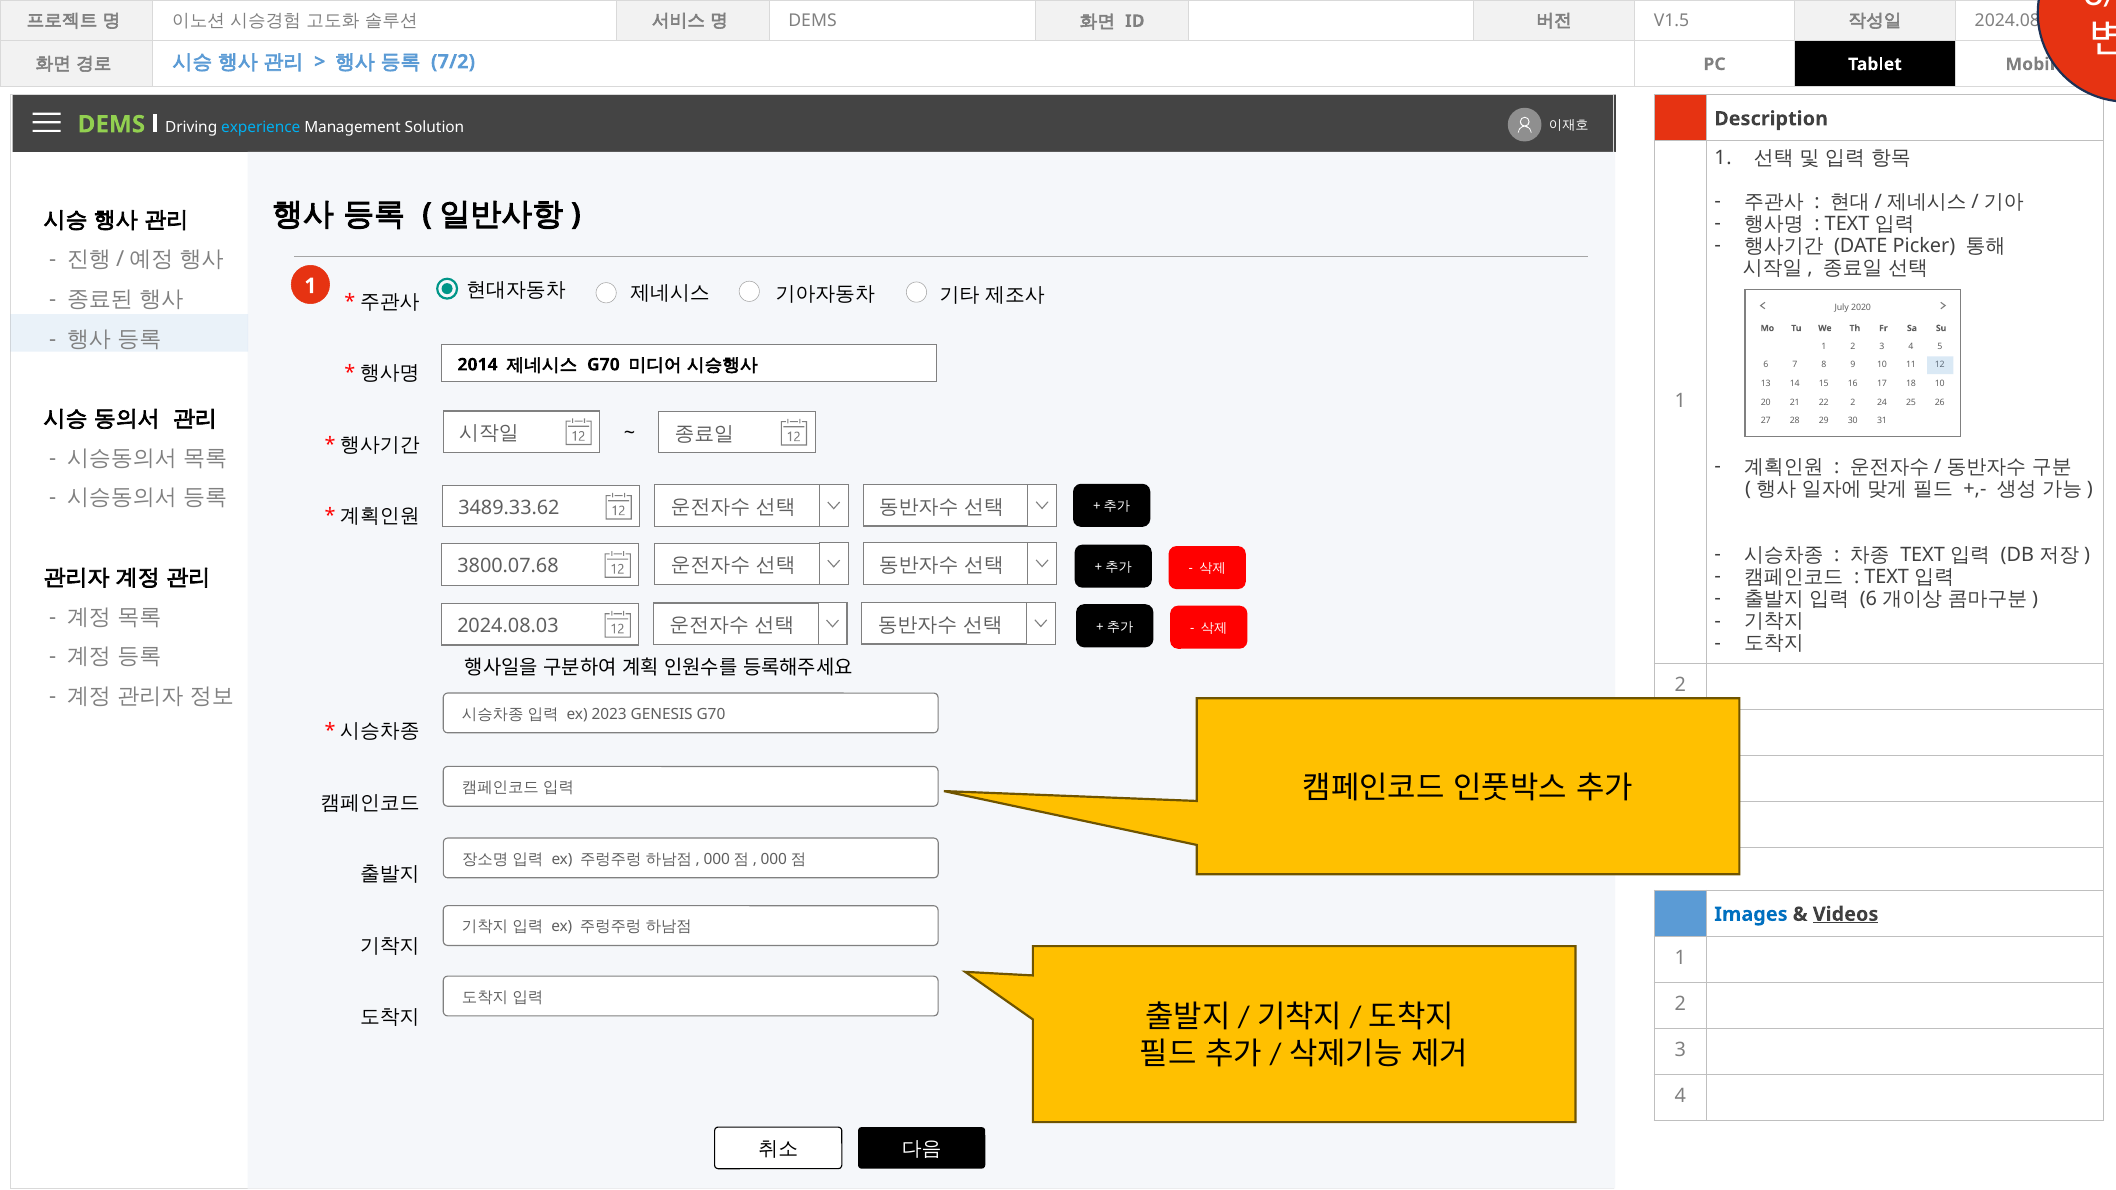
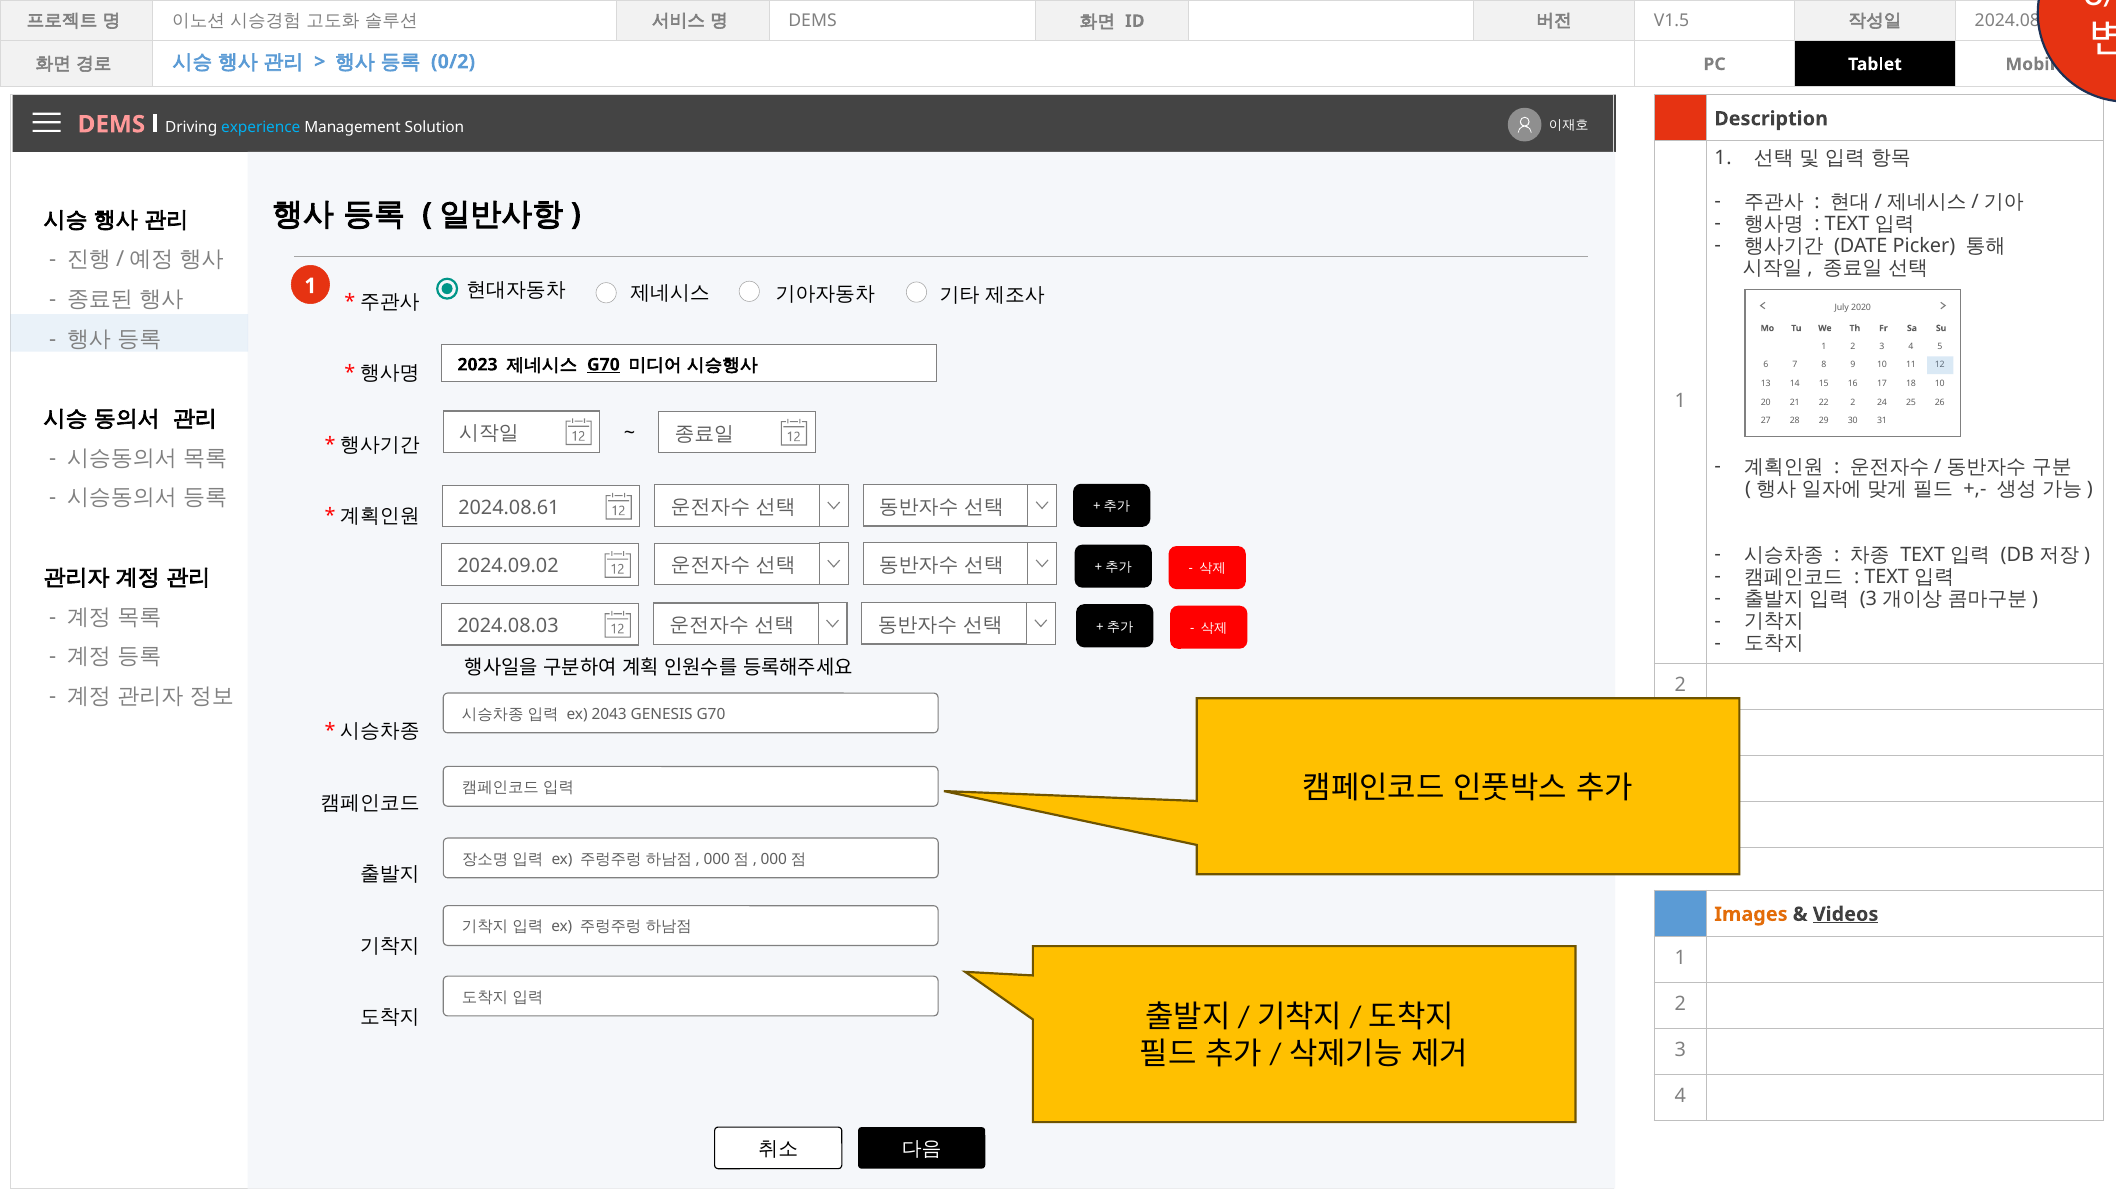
7/2: 7/2 -> 0/2
DEMS at (111, 124) colour: light green -> pink
2014: 2014 -> 2023
G70 at (603, 365) underline: none -> present
3489.33.62: 3489.33.62 -> 2024.08.61
3800.07.68: 3800.07.68 -> 2024.09.02
6 at (1868, 599): 6 -> 3
2023: 2023 -> 2043
Images colour: blue -> orange
